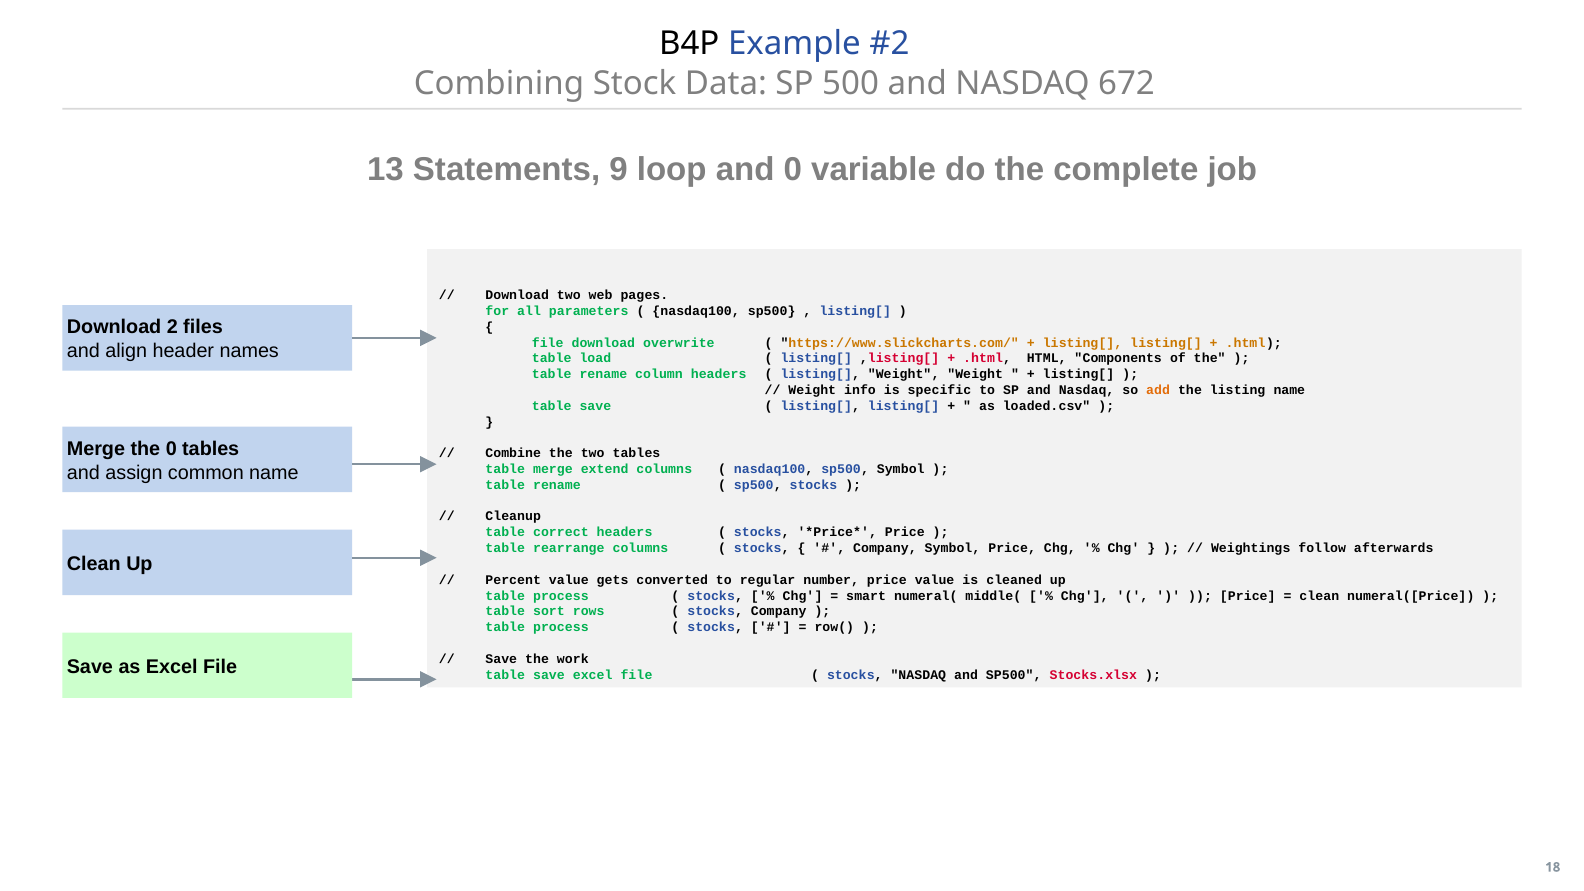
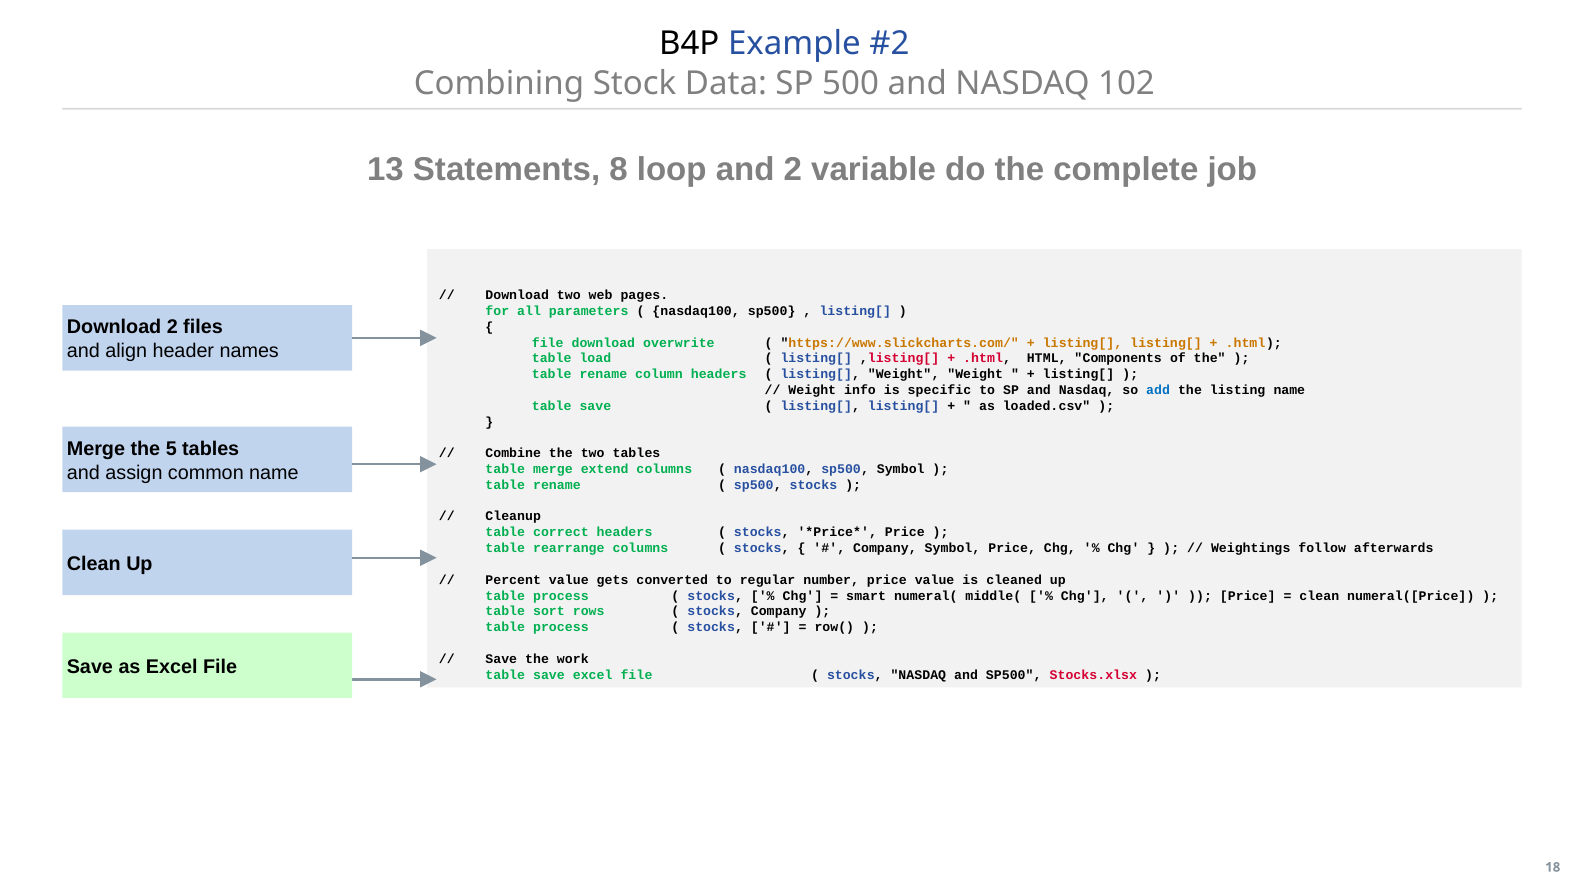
672: 672 -> 102
9: 9 -> 8
and 0: 0 -> 2
add colour: orange -> blue
the 0: 0 -> 5
